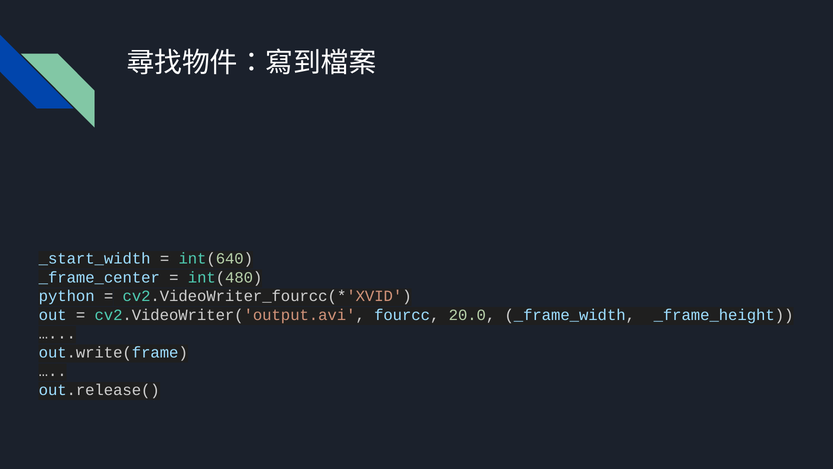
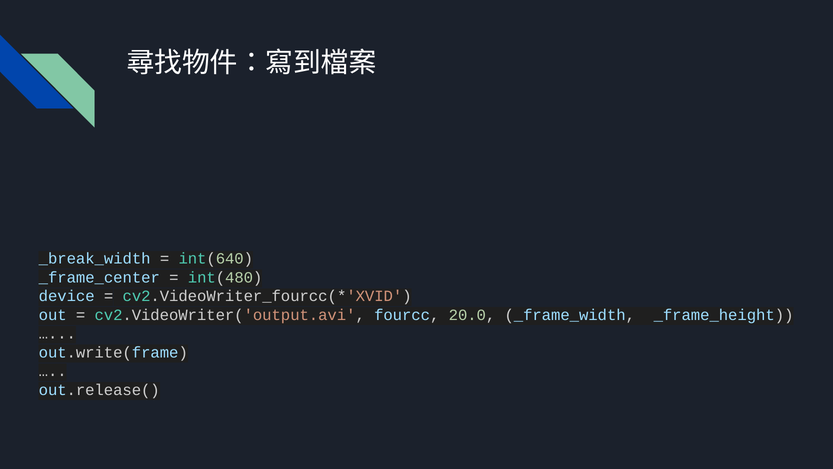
_start_width: _start_width -> _break_width
python: python -> device
